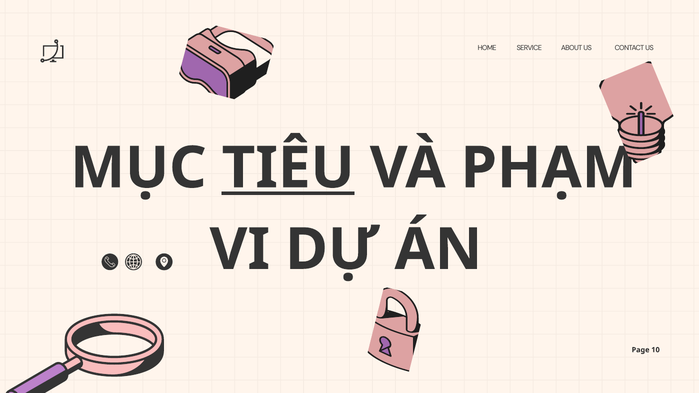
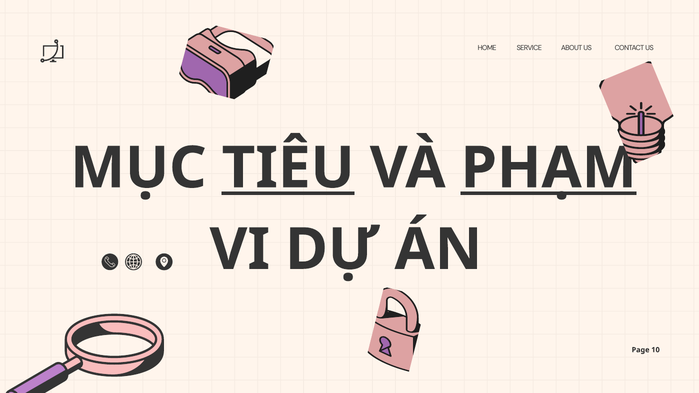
PHẠM underline: none -> present
